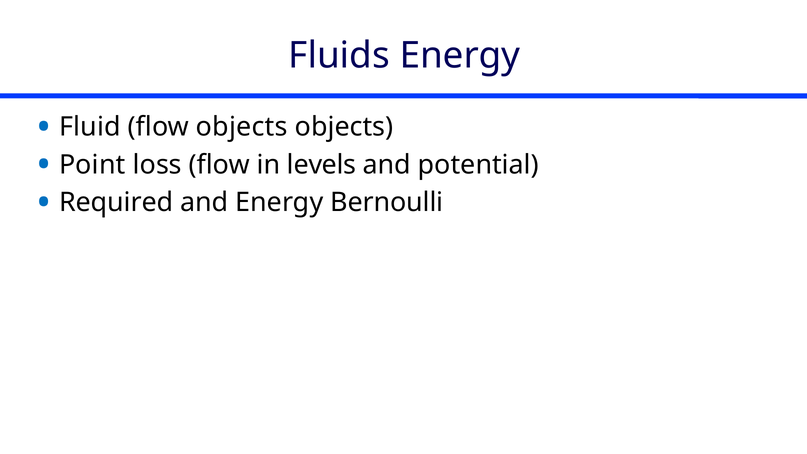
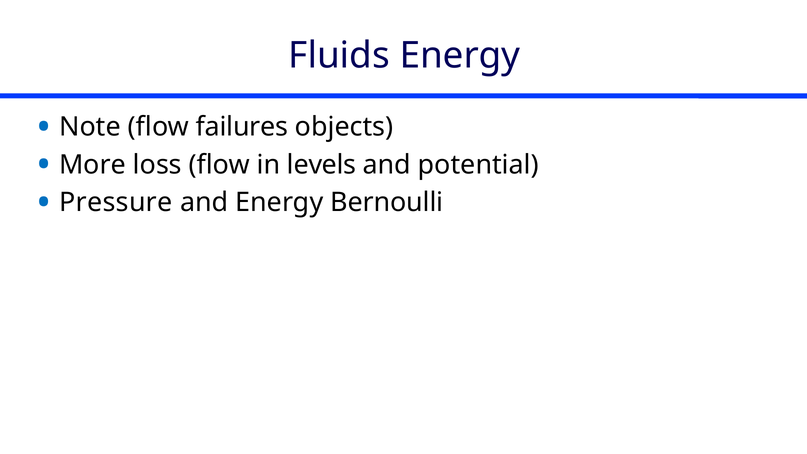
Fluid: Fluid -> Note
flow objects: objects -> failures
Point: Point -> More
Required: Required -> Pressure
